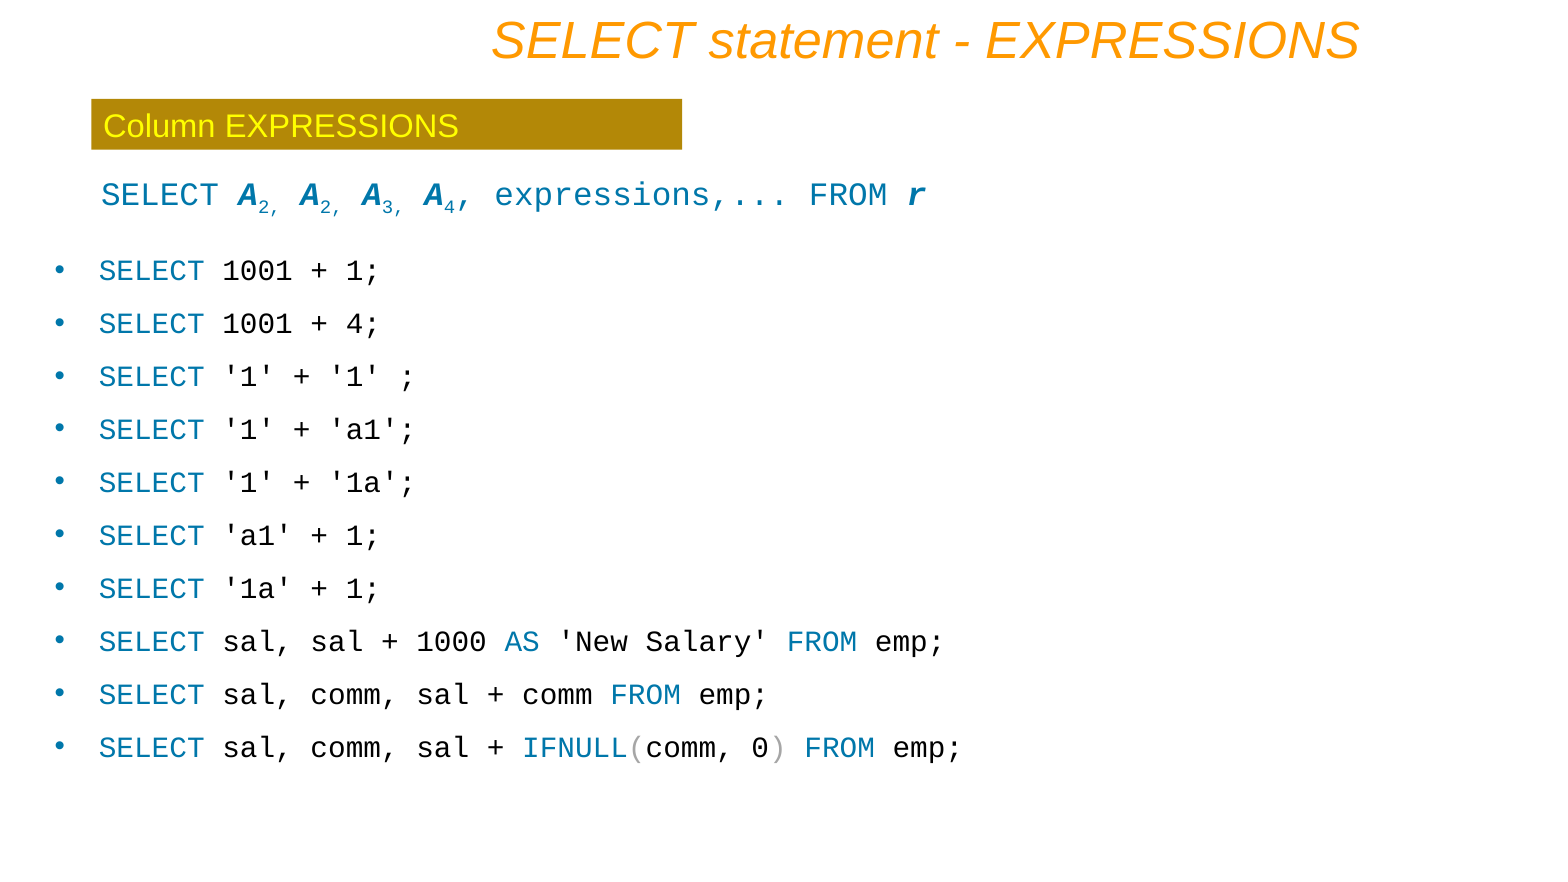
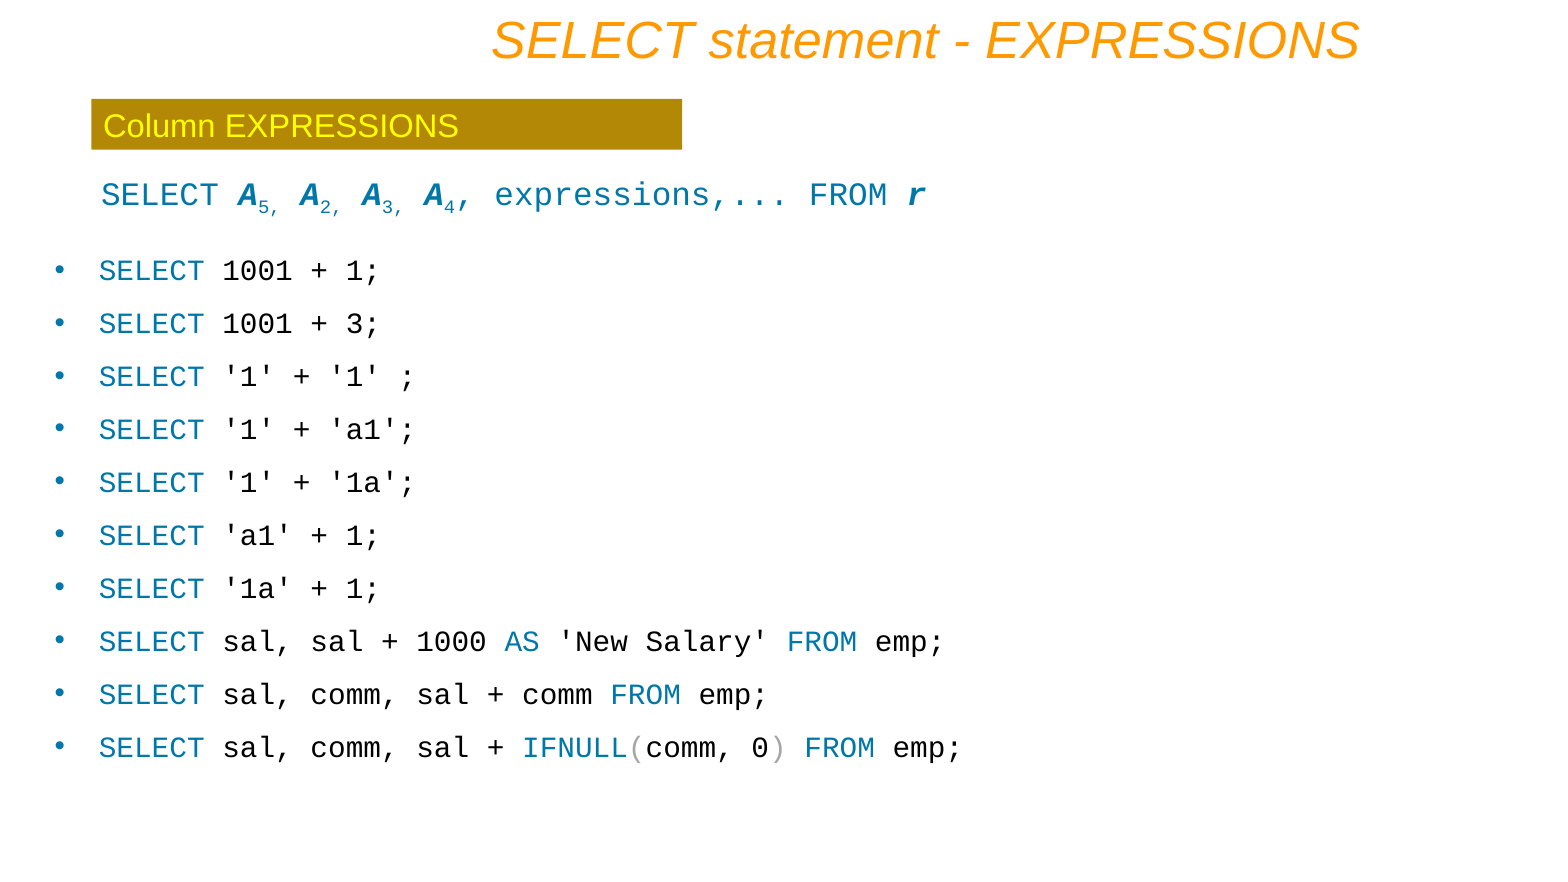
2 at (269, 207): 2 -> 5
4 at (363, 324): 4 -> 3
